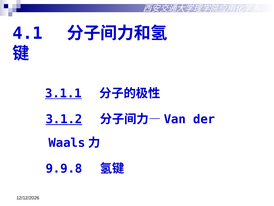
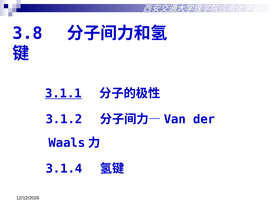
4.1: 4.1 -> 3.8
3.1.2 underline: present -> none
9.9.8: 9.9.8 -> 3.1.4
